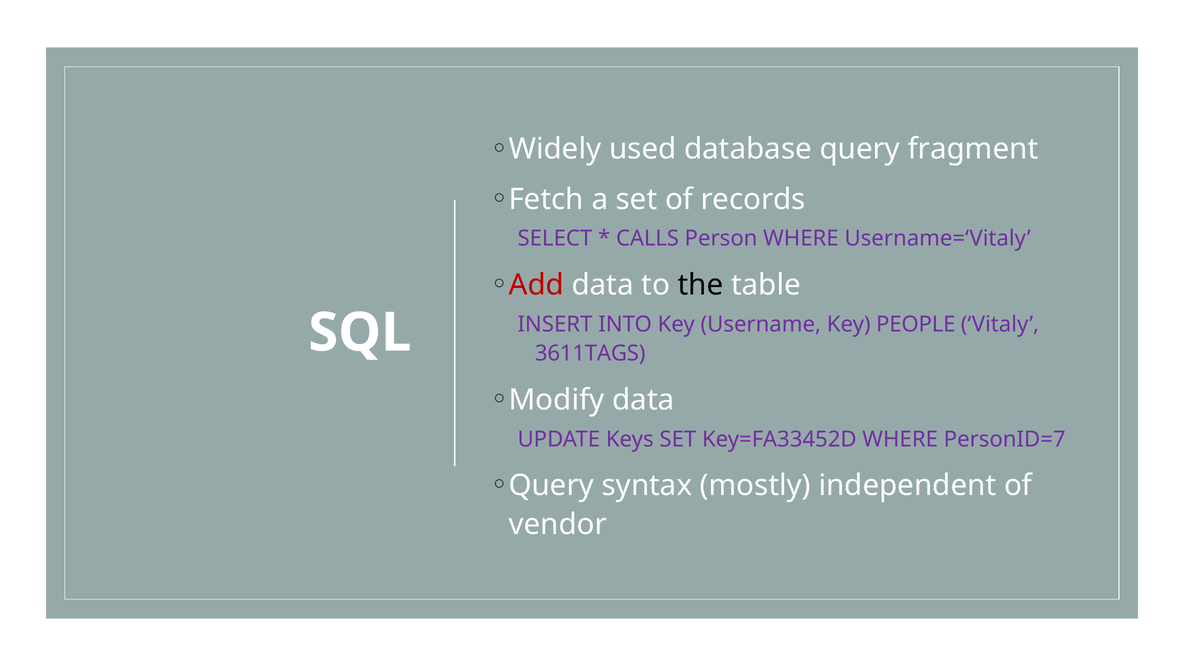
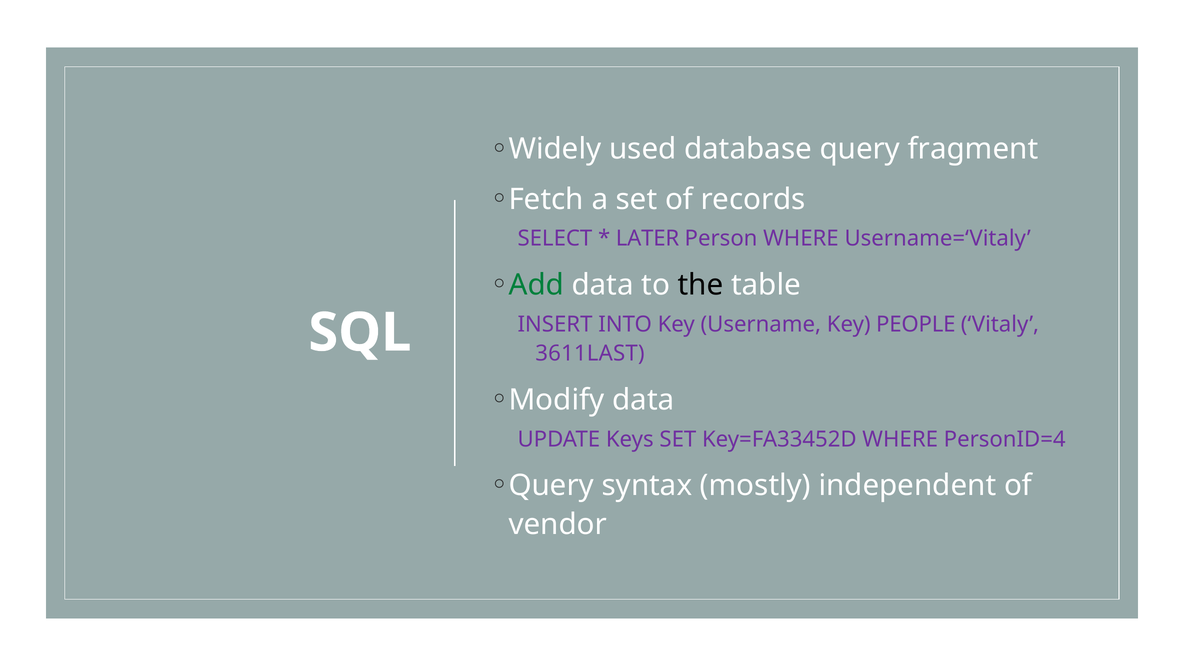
CALLS: CALLS -> LATER
Add colour: red -> green
3611TAGS: 3611TAGS -> 3611LAST
PersonID=7: PersonID=7 -> PersonID=4
